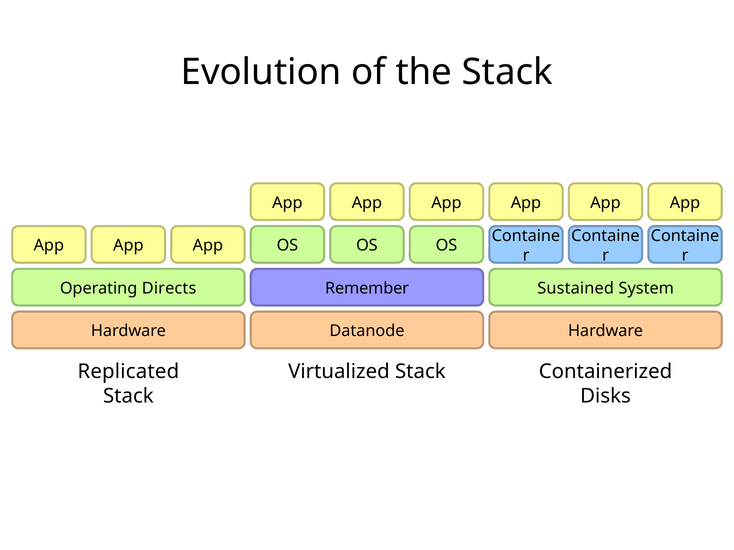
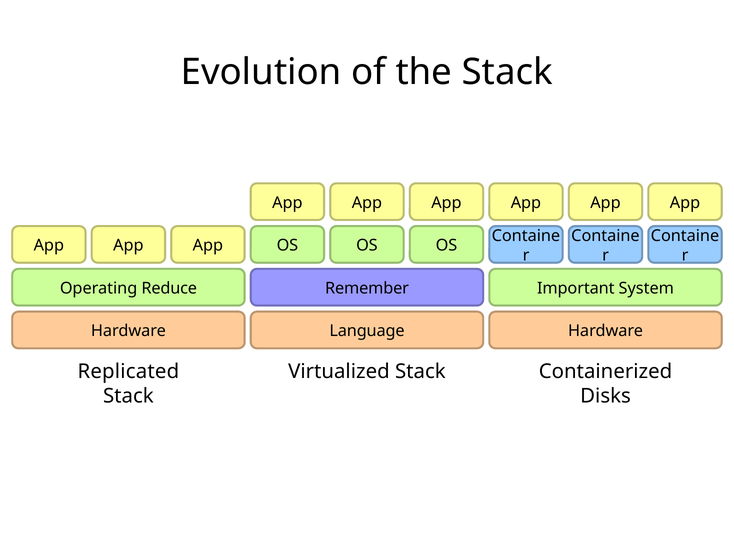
Directs: Directs -> Reduce
Sustained: Sustained -> Important
Datanode: Datanode -> Language
